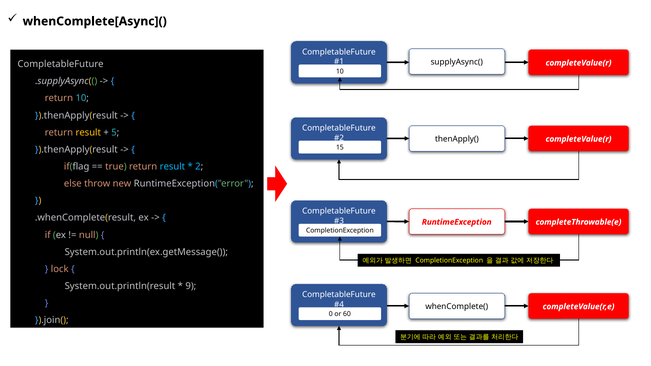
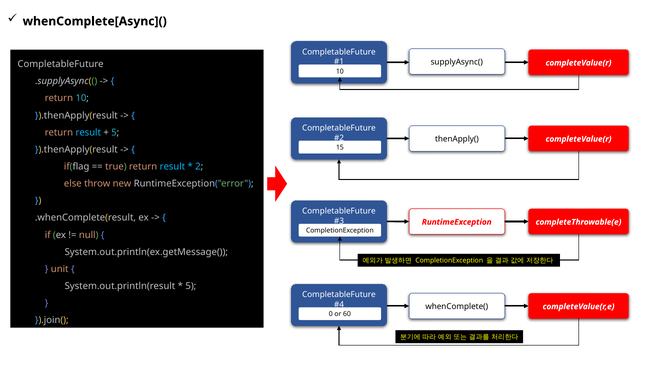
result at (88, 133) colour: yellow -> light blue
lock: lock -> unit
9 at (191, 286): 9 -> 5
